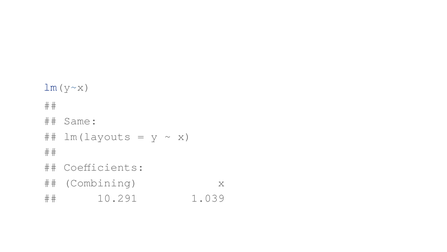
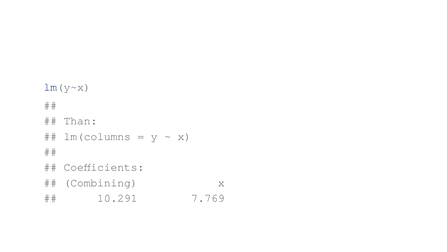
Same: Same -> Than
lm(layouts: lm(layouts -> lm(columns
1.039: 1.039 -> 7.769
